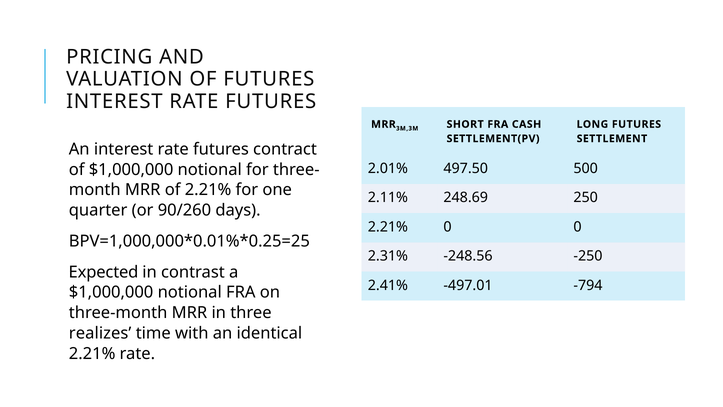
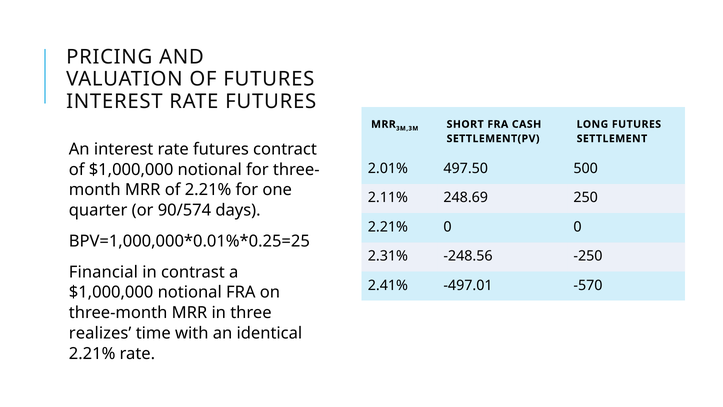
90/260: 90/260 -> 90/574
Expected: Expected -> Financial
-794: -794 -> -570
